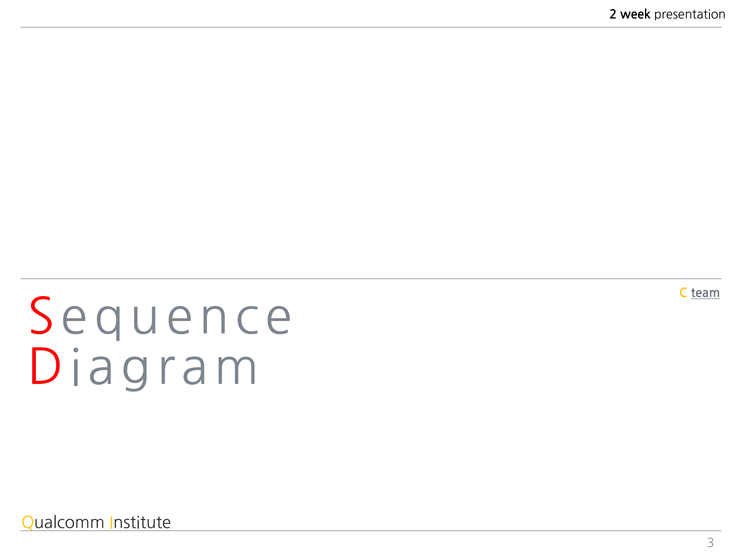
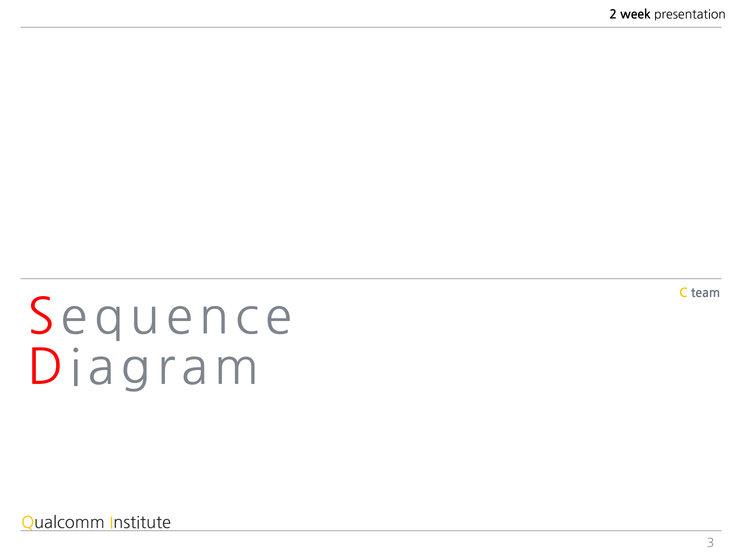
team underline: present -> none
